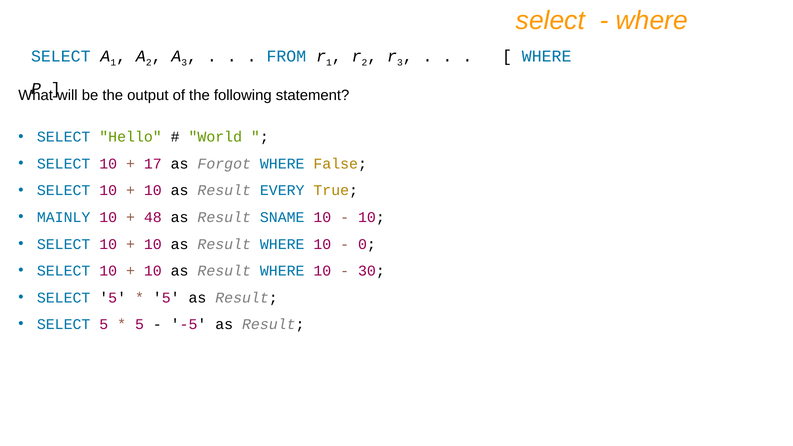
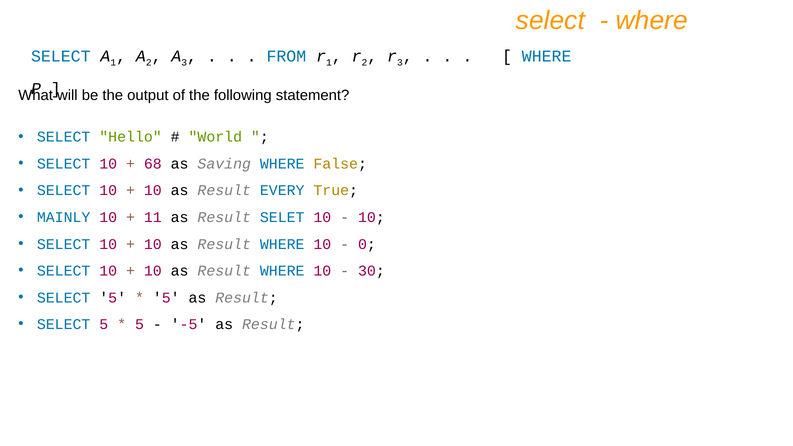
17: 17 -> 68
Forgot: Forgot -> Saving
48: 48 -> 11
SNAME: SNAME -> SELET
